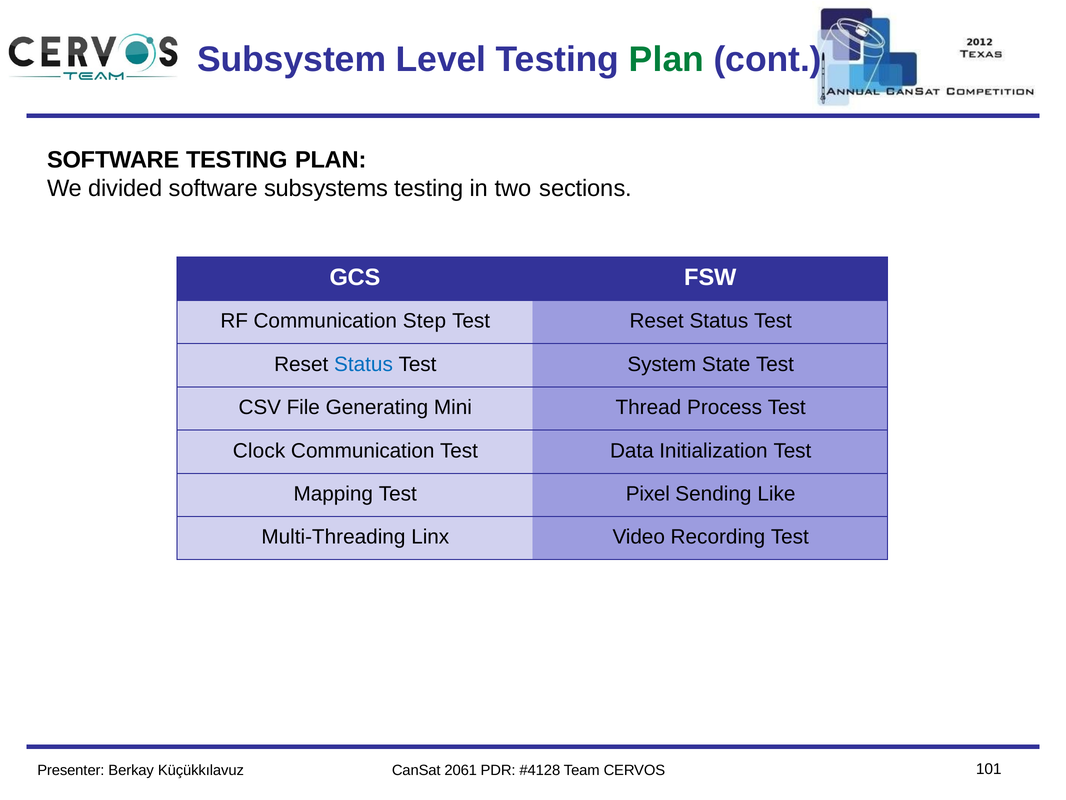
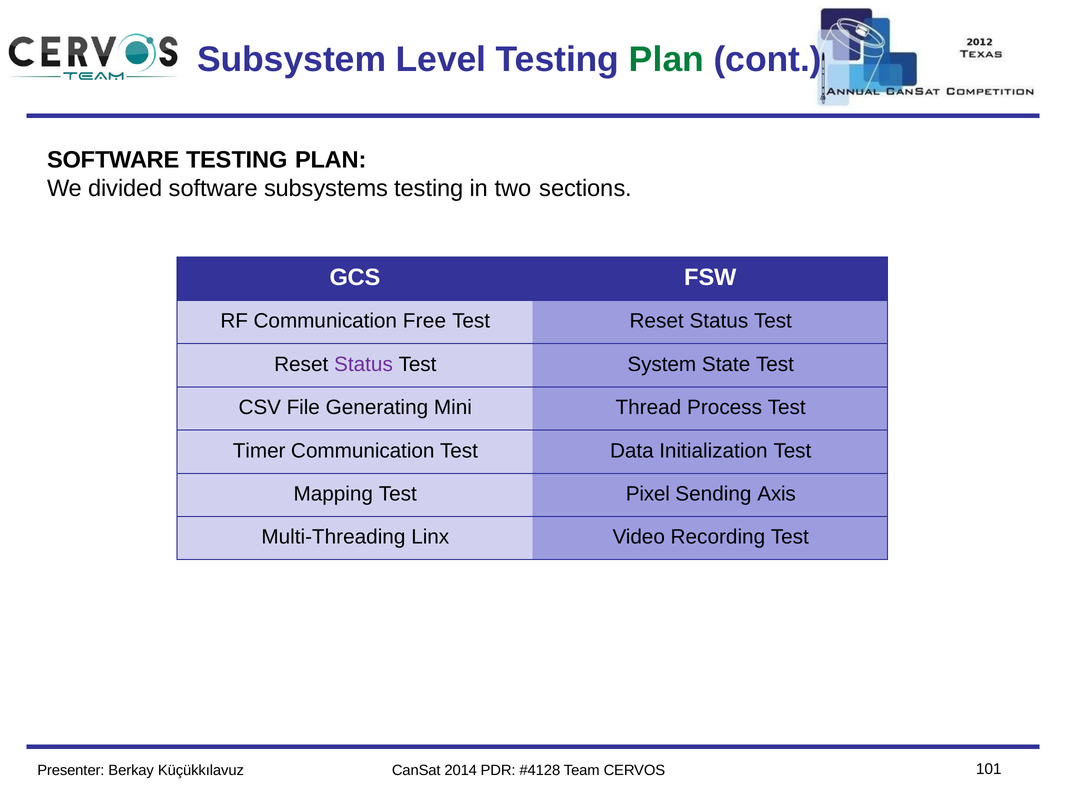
Step: Step -> Free
Status at (364, 364) colour: blue -> purple
Clock: Clock -> Timer
Like: Like -> Axis
2061: 2061 -> 2014
